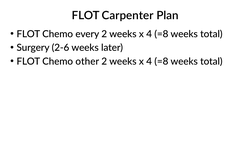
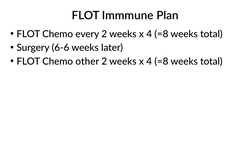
Carpenter: Carpenter -> Immmune
2-6: 2-6 -> 6-6
